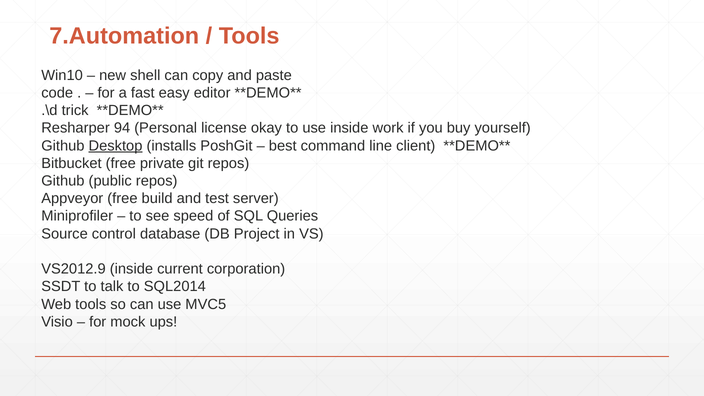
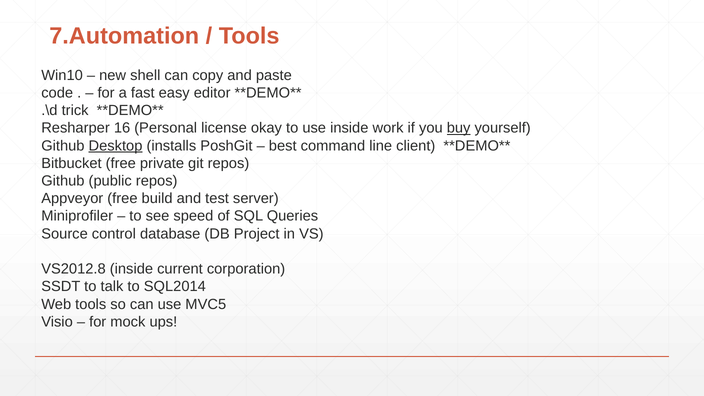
94: 94 -> 16
buy underline: none -> present
VS2012.9: VS2012.9 -> VS2012.8
